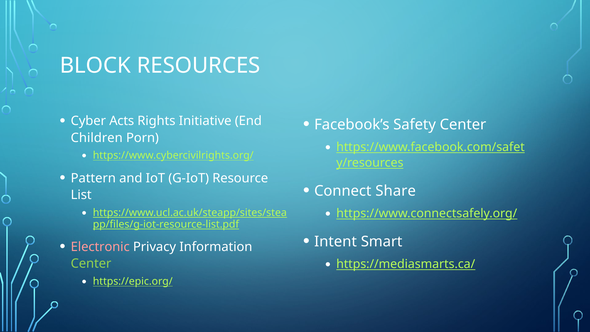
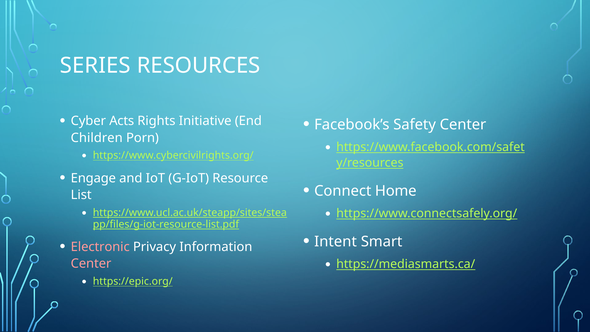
BLOCK: BLOCK -> SERIES
Pattern: Pattern -> Engage
Share: Share -> Home
Center at (91, 264) colour: light green -> pink
